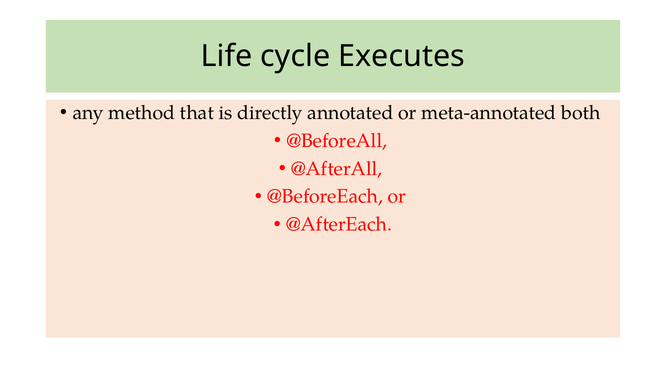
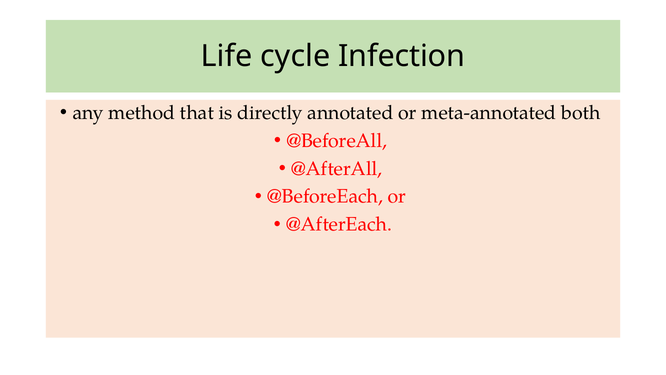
Executes: Executes -> Infection
